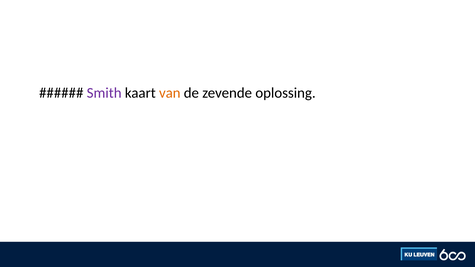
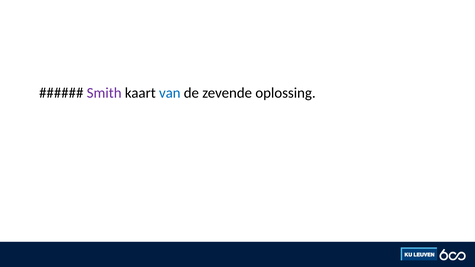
van colour: orange -> blue
